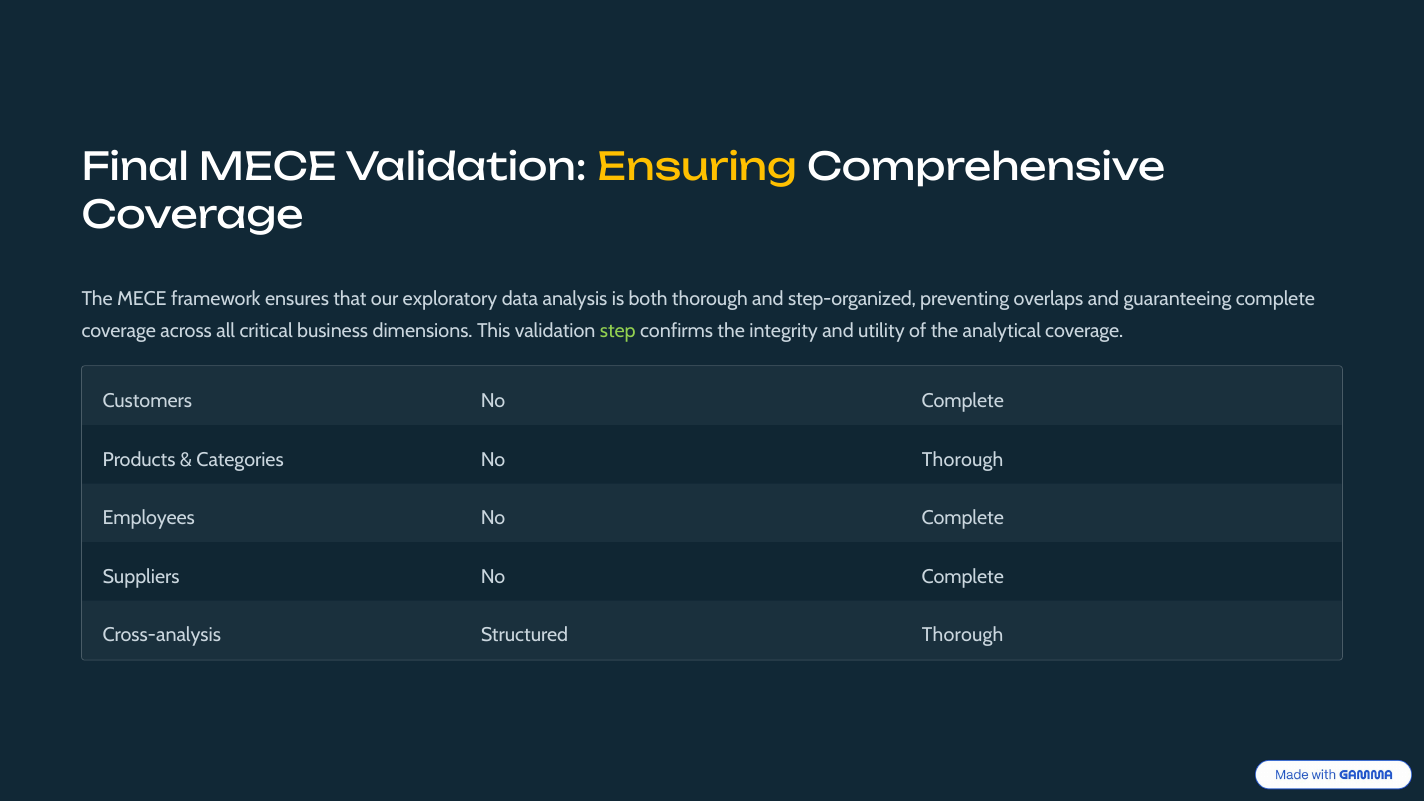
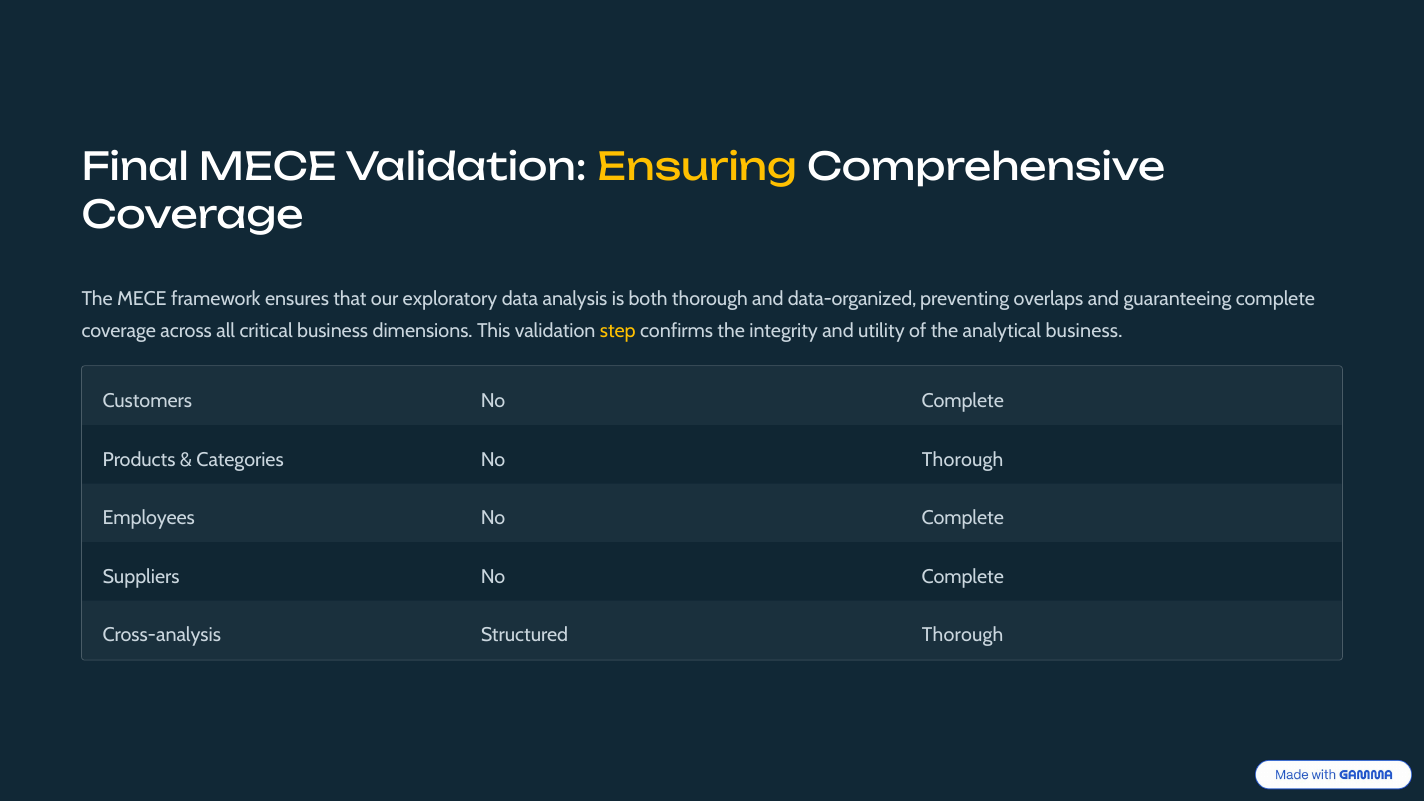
step-organized: step-organized -> data-organized
step colour: light green -> yellow
analytical coverage: coverage -> business
